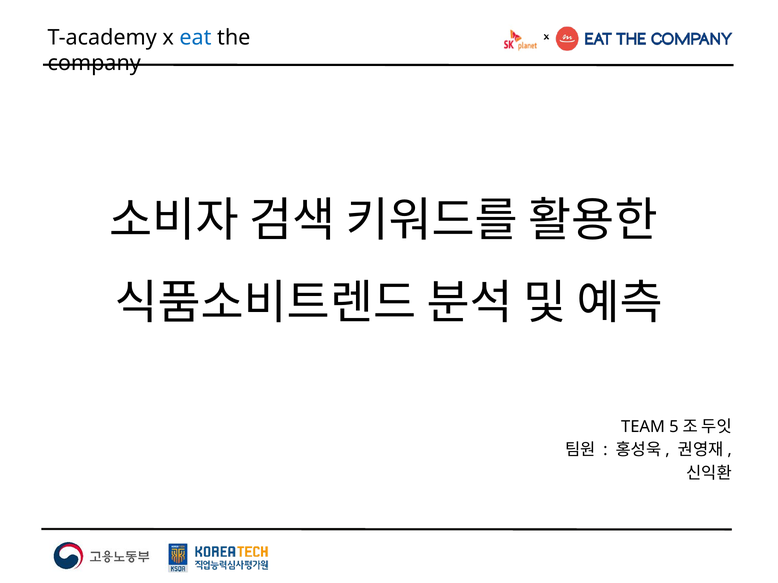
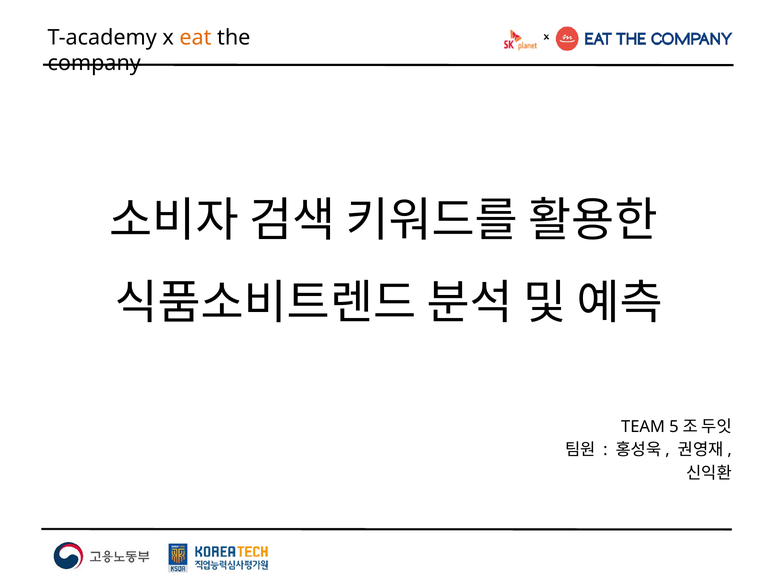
eat colour: blue -> orange
